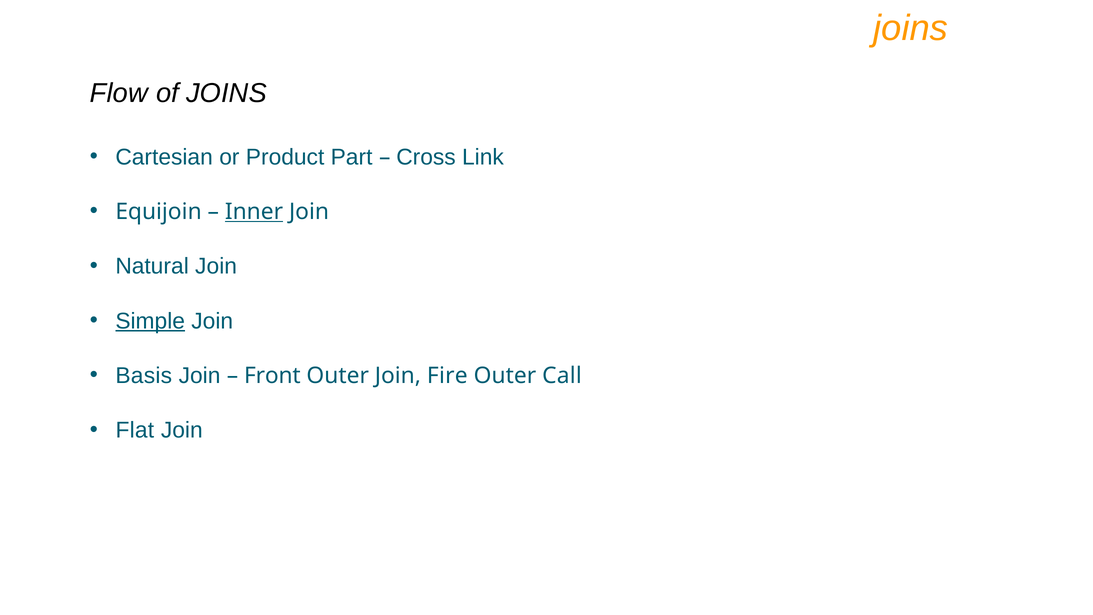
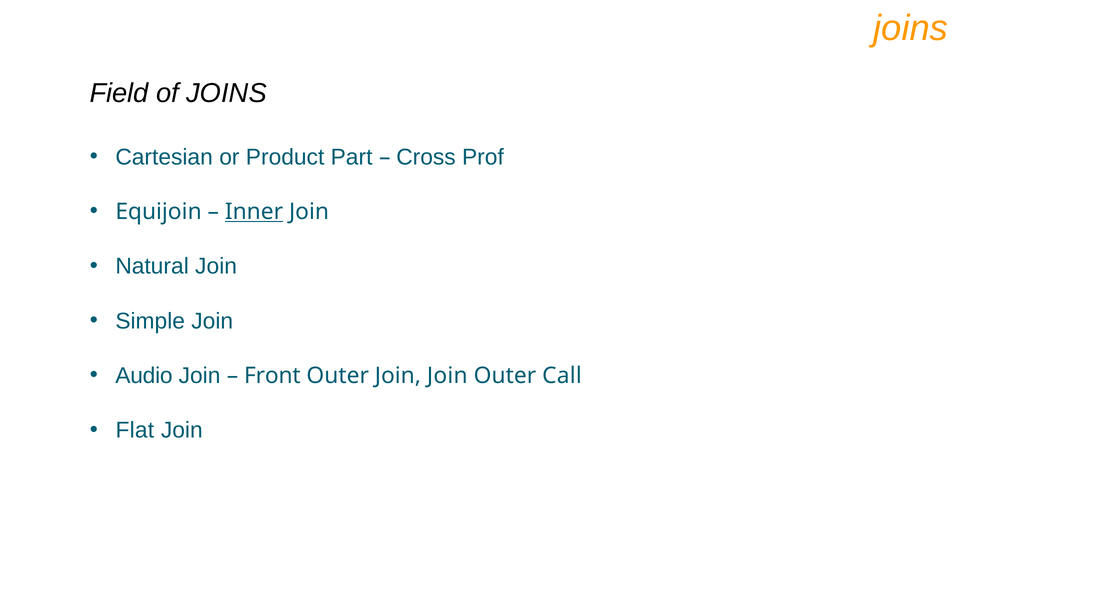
Flow: Flow -> Field
Link: Link -> Prof
Simple underline: present -> none
Basis: Basis -> Audio
Join Fire: Fire -> Join
